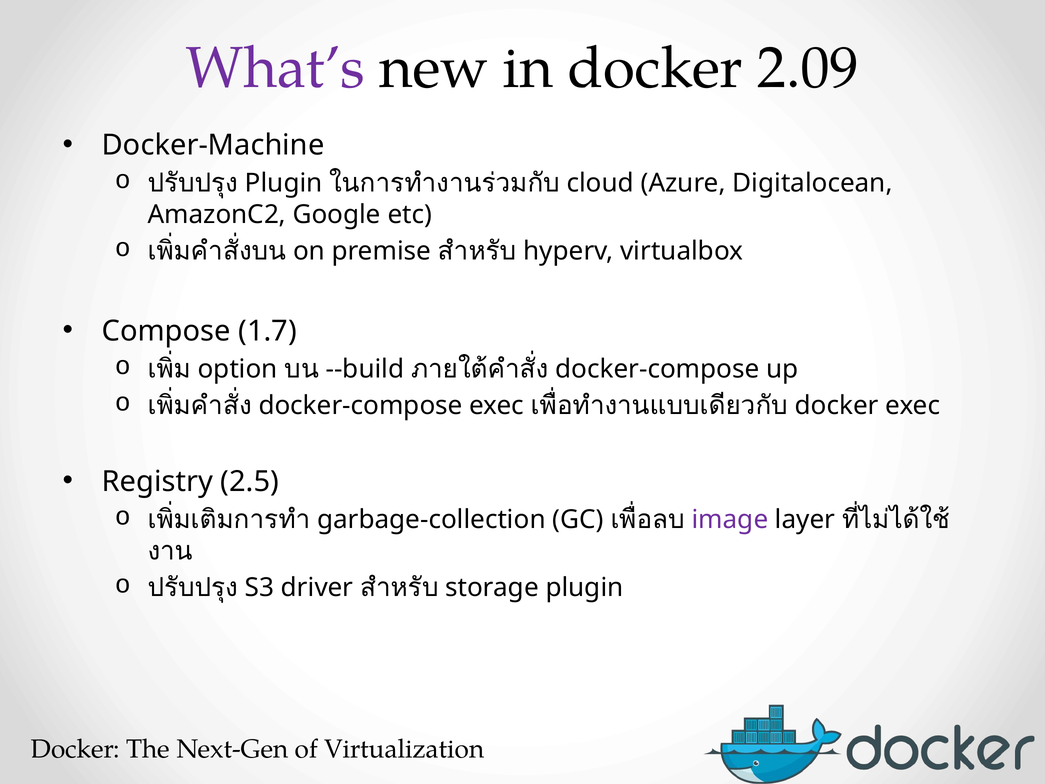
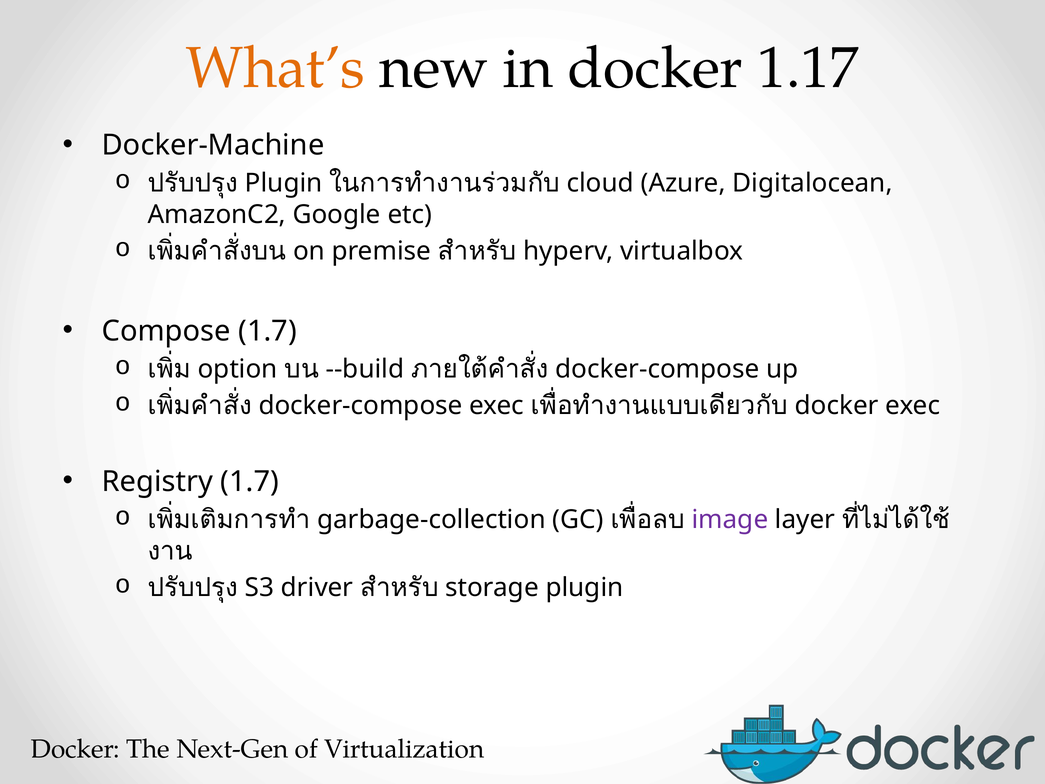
What’s colour: purple -> orange
2.09: 2.09 -> 1.17
Registry 2.5: 2.5 -> 1.7
